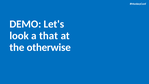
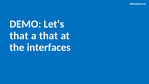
look at (19, 36): look -> that
otherwise: otherwise -> interfaces
